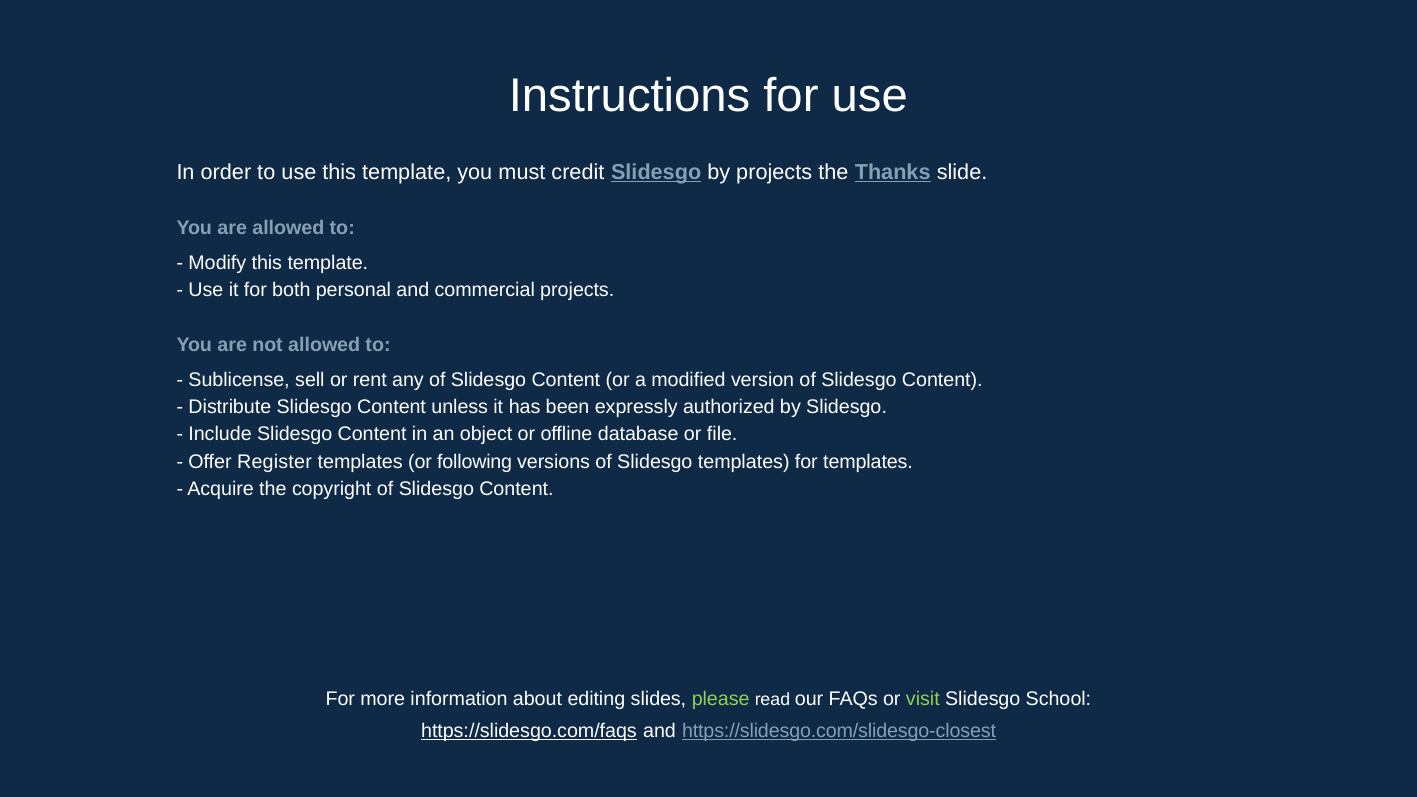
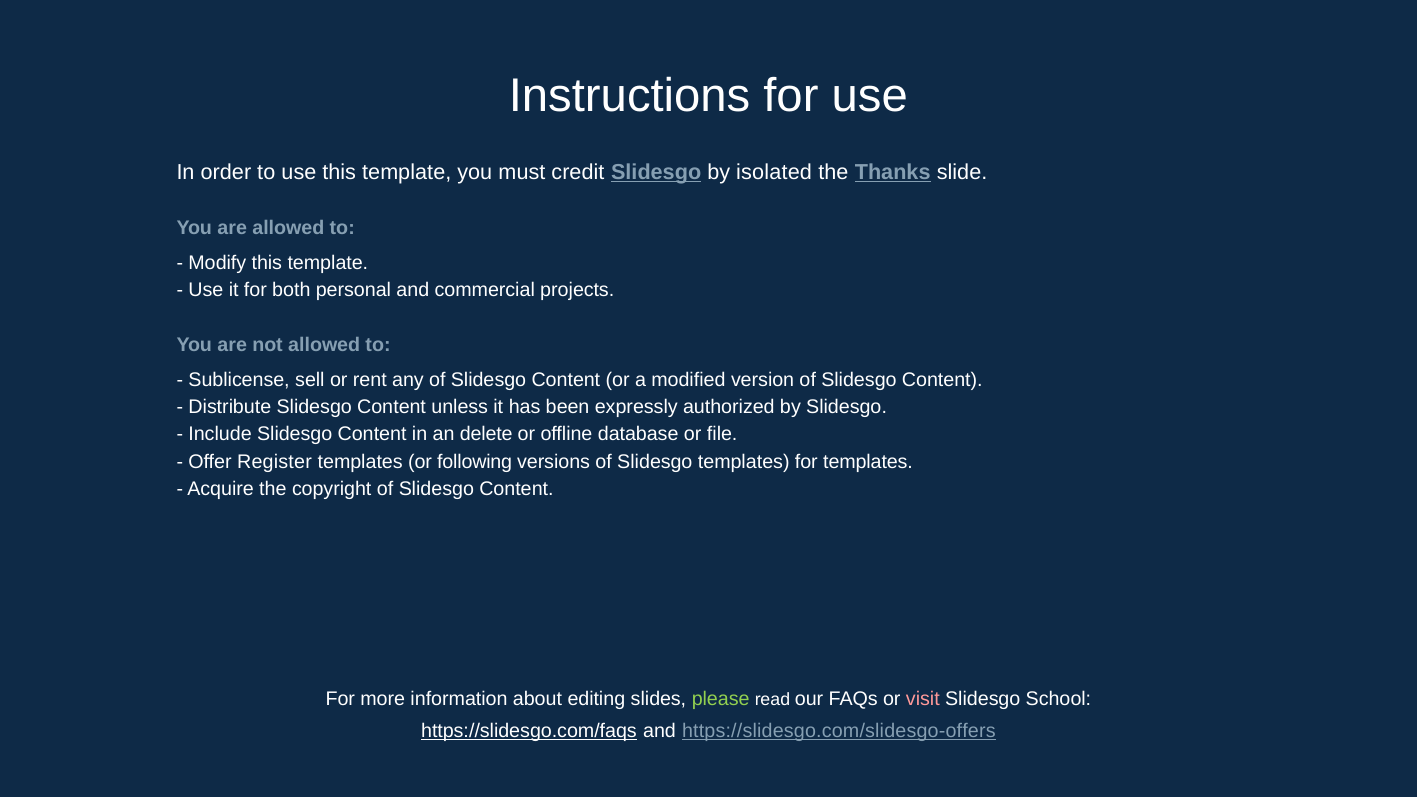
by projects: projects -> isolated
object: object -> delete
visit colour: light green -> pink
https://slidesgo.com/slidesgo-closest: https://slidesgo.com/slidesgo-closest -> https://slidesgo.com/slidesgo-offers
